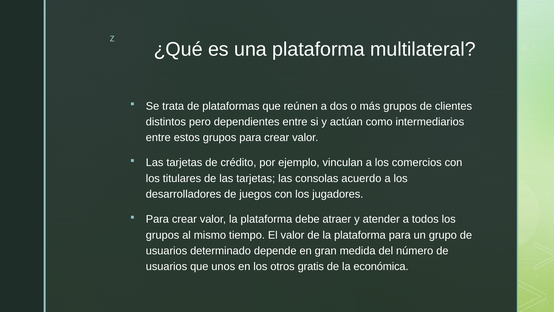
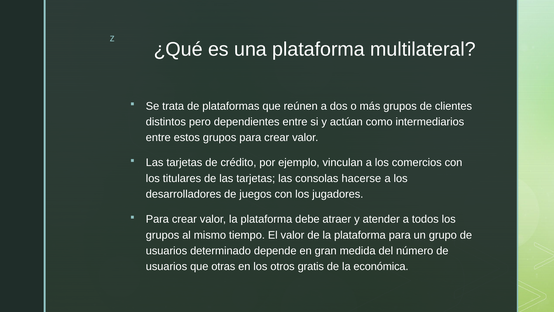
acuerdo: acuerdo -> hacerse
unos: unos -> otras
